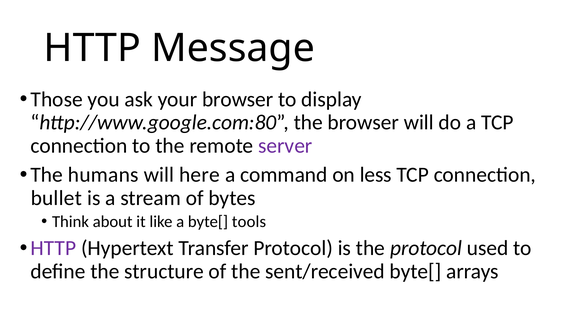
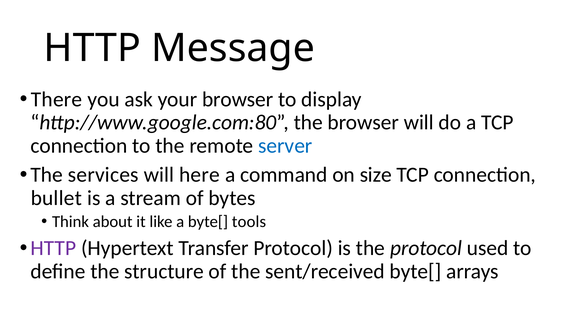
Those: Those -> There
server colour: purple -> blue
humans: humans -> services
less: less -> size
